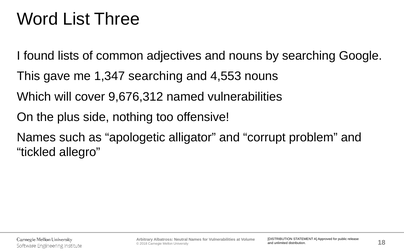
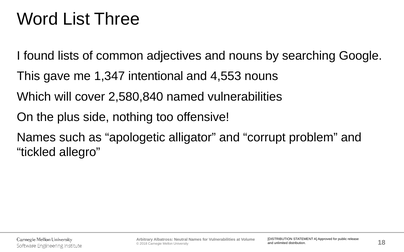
1,347 searching: searching -> intentional
9,676,312: 9,676,312 -> 2,580,840
